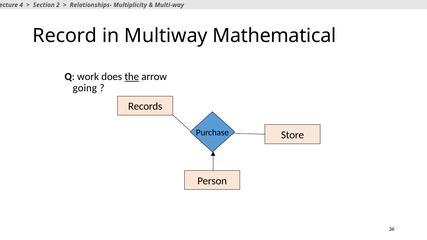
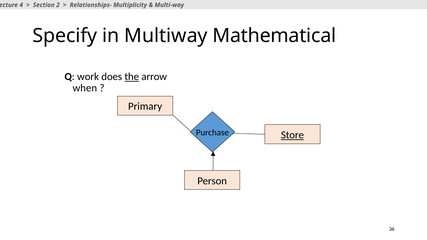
Record: Record -> Specify
going: going -> when
Records: Records -> Primary
Store underline: none -> present
